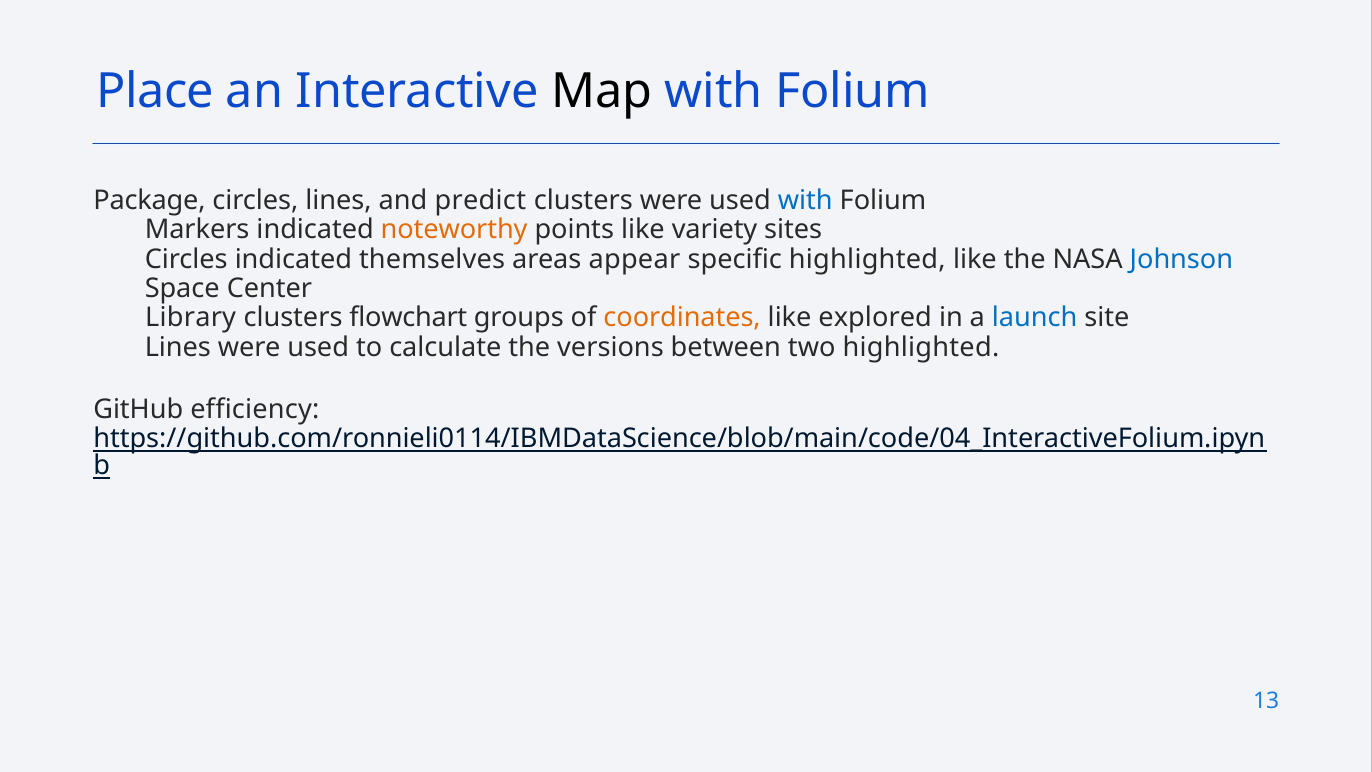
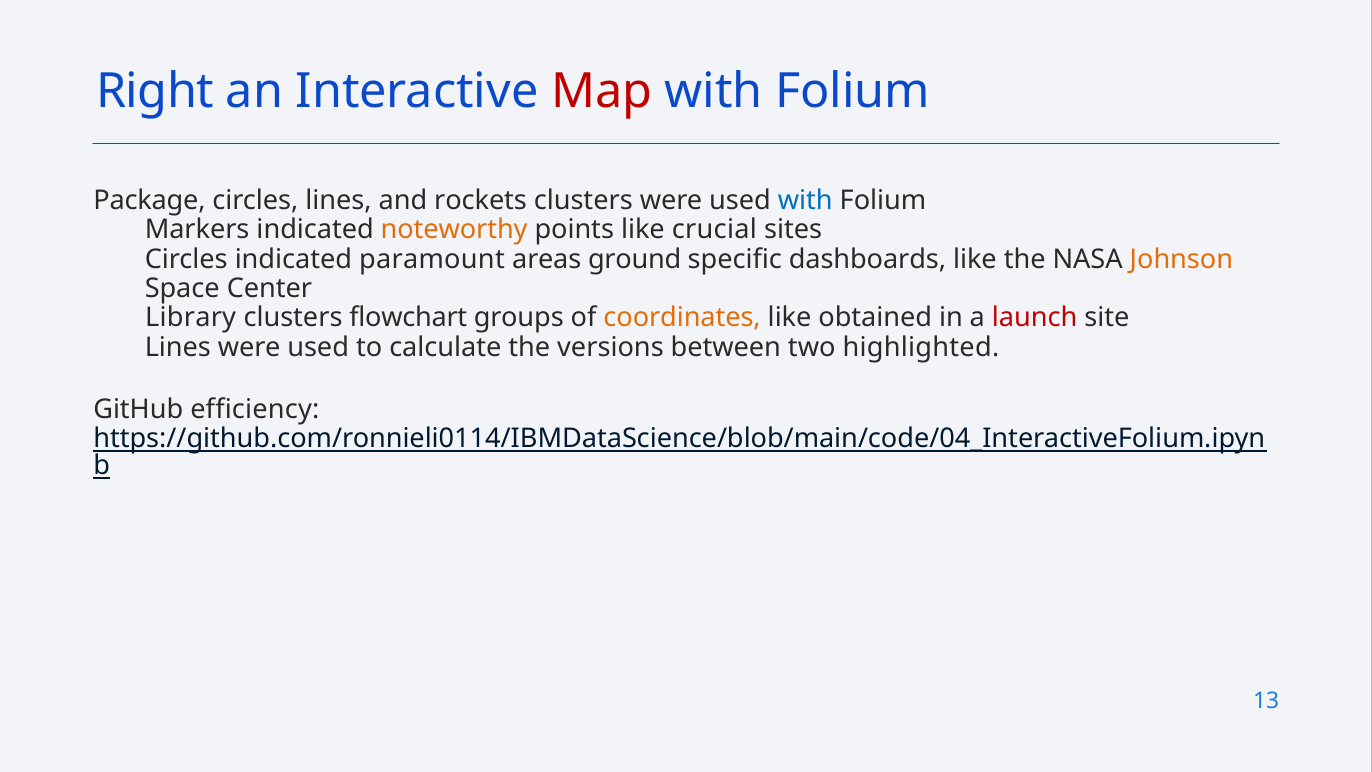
Place: Place -> Right
Map colour: black -> red
predict: predict -> rockets
variety: variety -> crucial
themselves: themselves -> paramount
appear: appear -> ground
specific highlighted: highlighted -> dashboards
Johnson colour: blue -> orange
explored: explored -> obtained
launch colour: blue -> red
